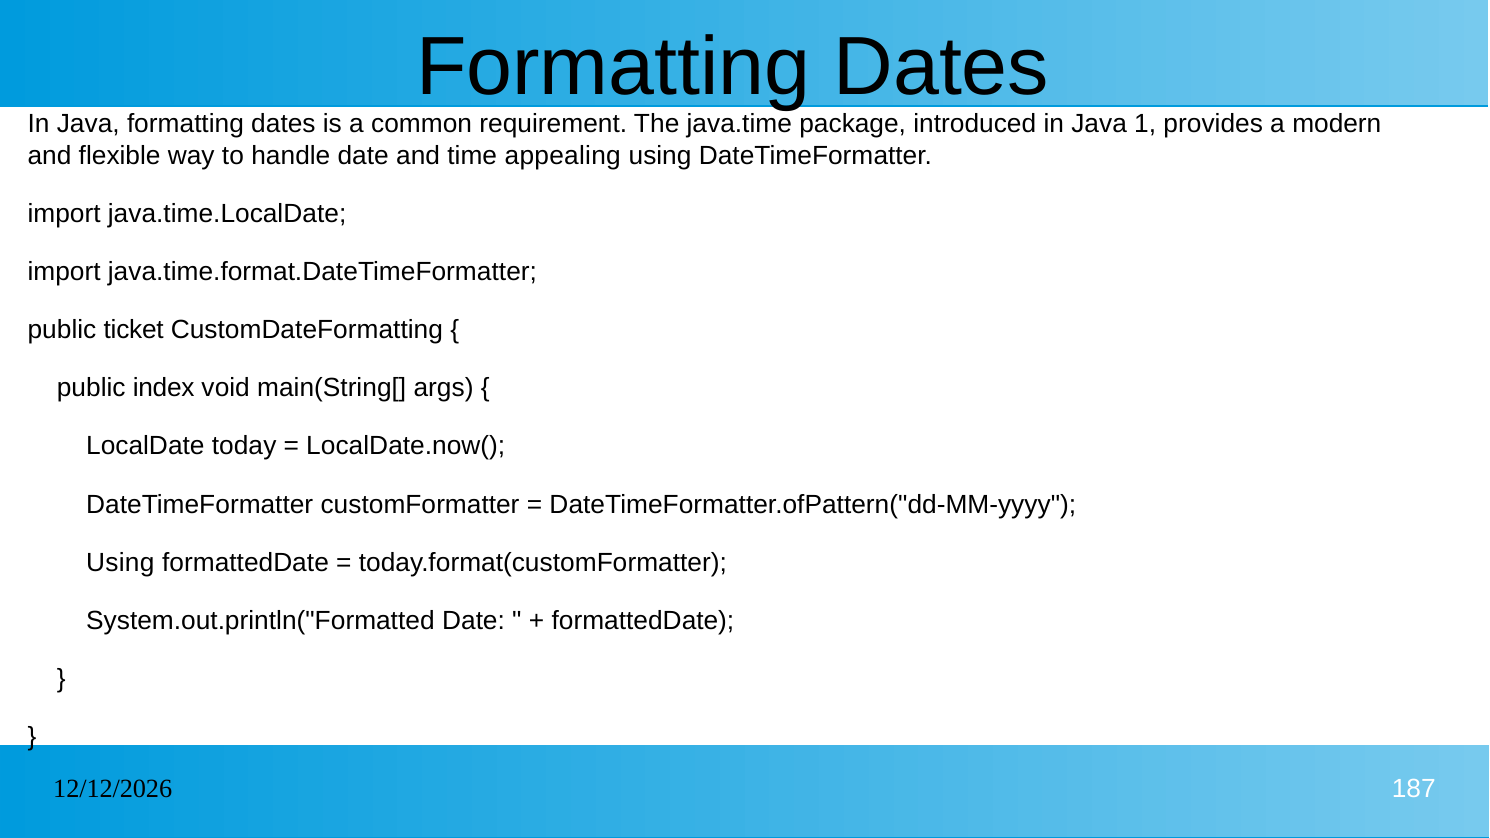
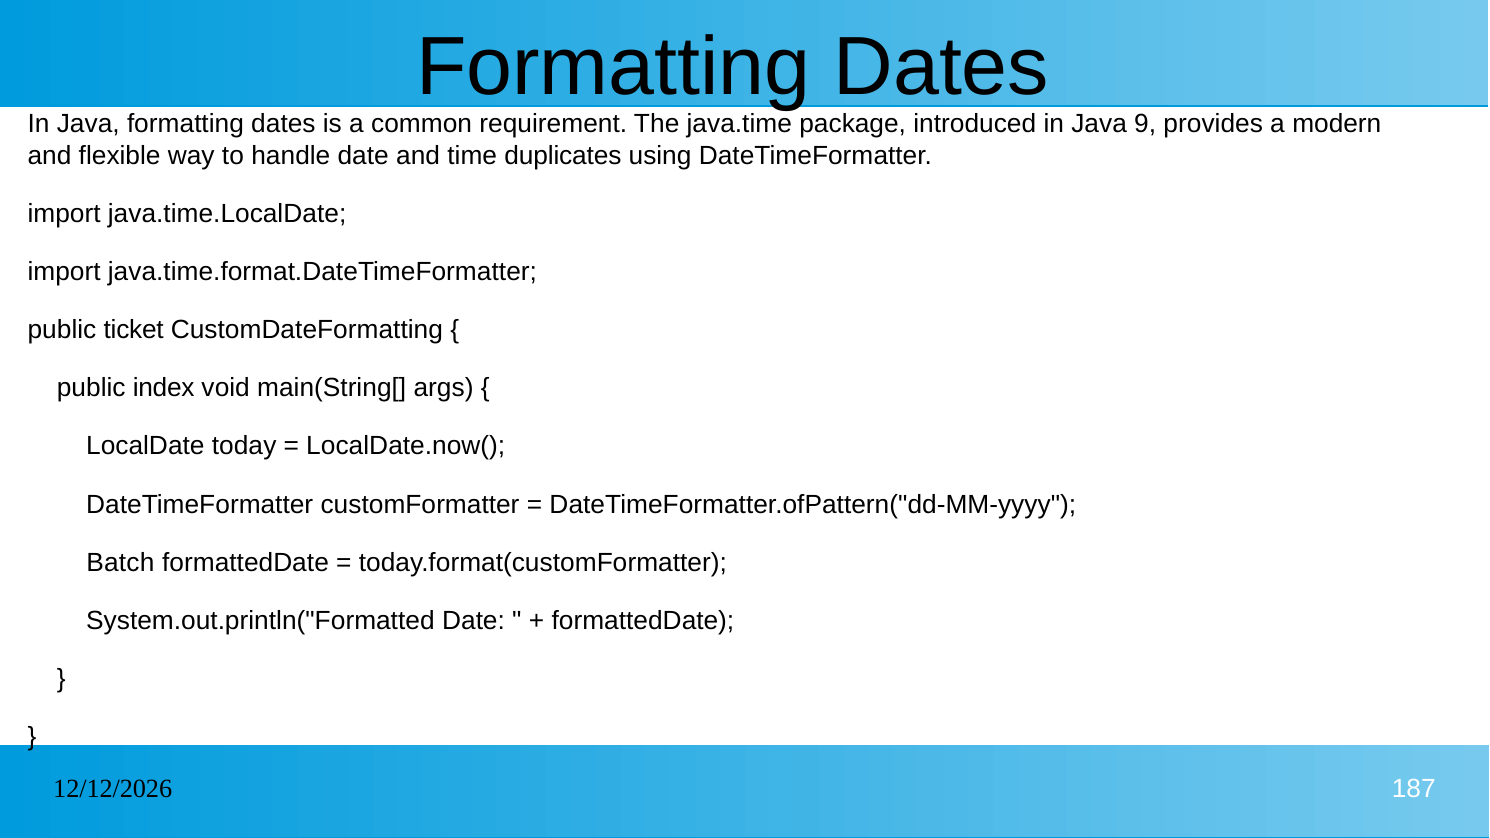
1: 1 -> 9
appealing: appealing -> duplicates
Using at (120, 563): Using -> Batch
